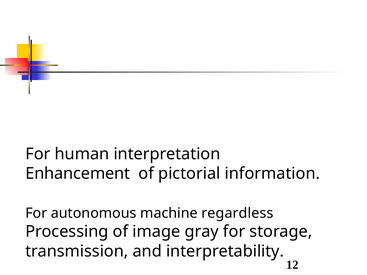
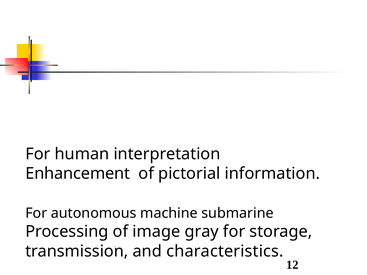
regardless: regardless -> submarine
interpretability: interpretability -> characteristics
